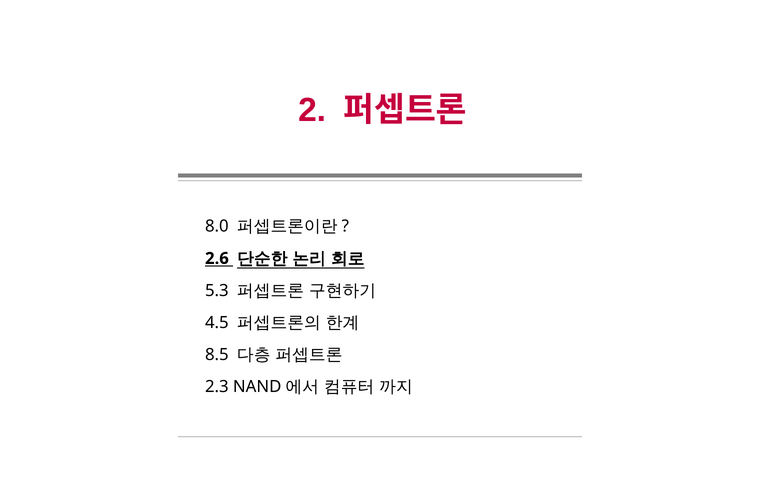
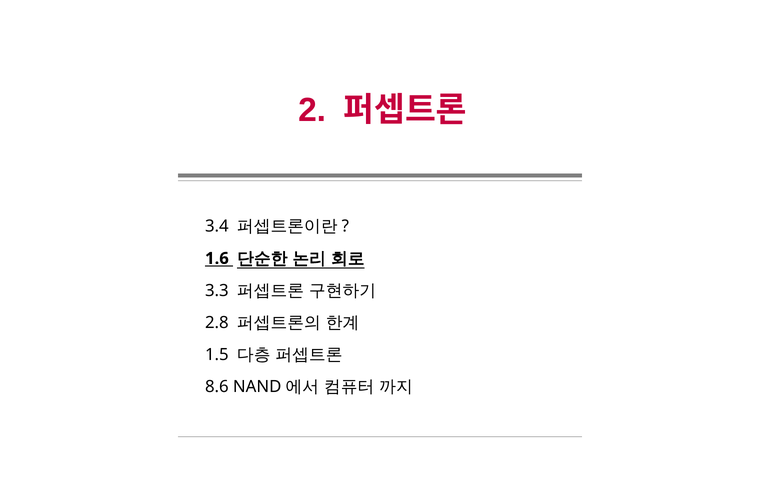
8.0: 8.0 -> 3.4
2.6: 2.6 -> 1.6
5.3: 5.3 -> 3.3
4.5: 4.5 -> 2.8
8.5: 8.5 -> 1.5
2.3: 2.3 -> 8.6
